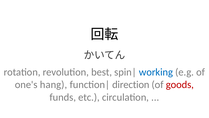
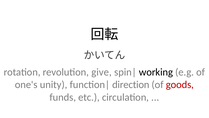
best: best -> give
working colour: blue -> black
hang: hang -> unity
